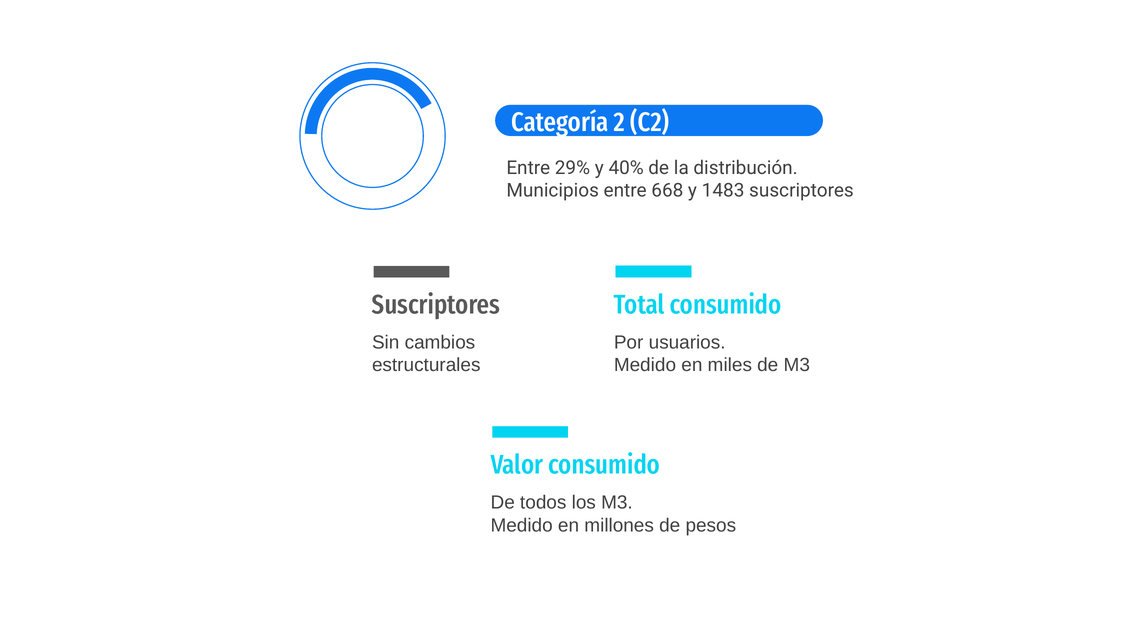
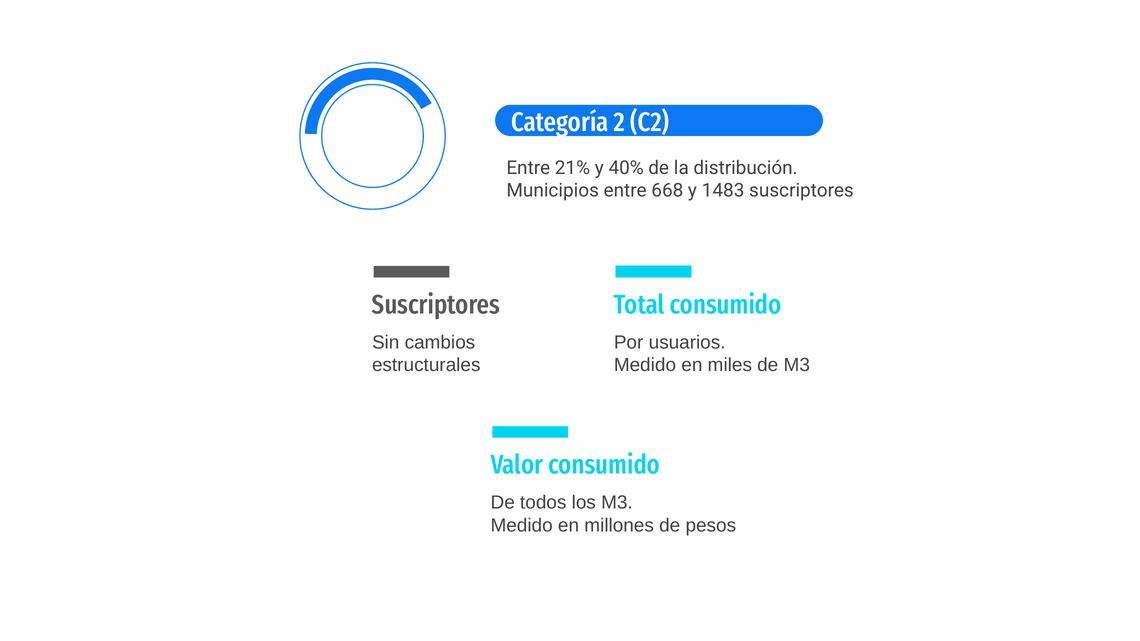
29%: 29% -> 21%
